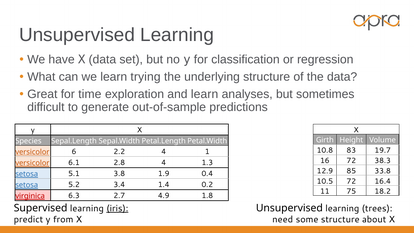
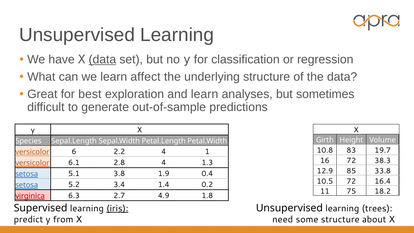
data at (102, 59) underline: none -> present
trying: trying -> affect
time: time -> best
